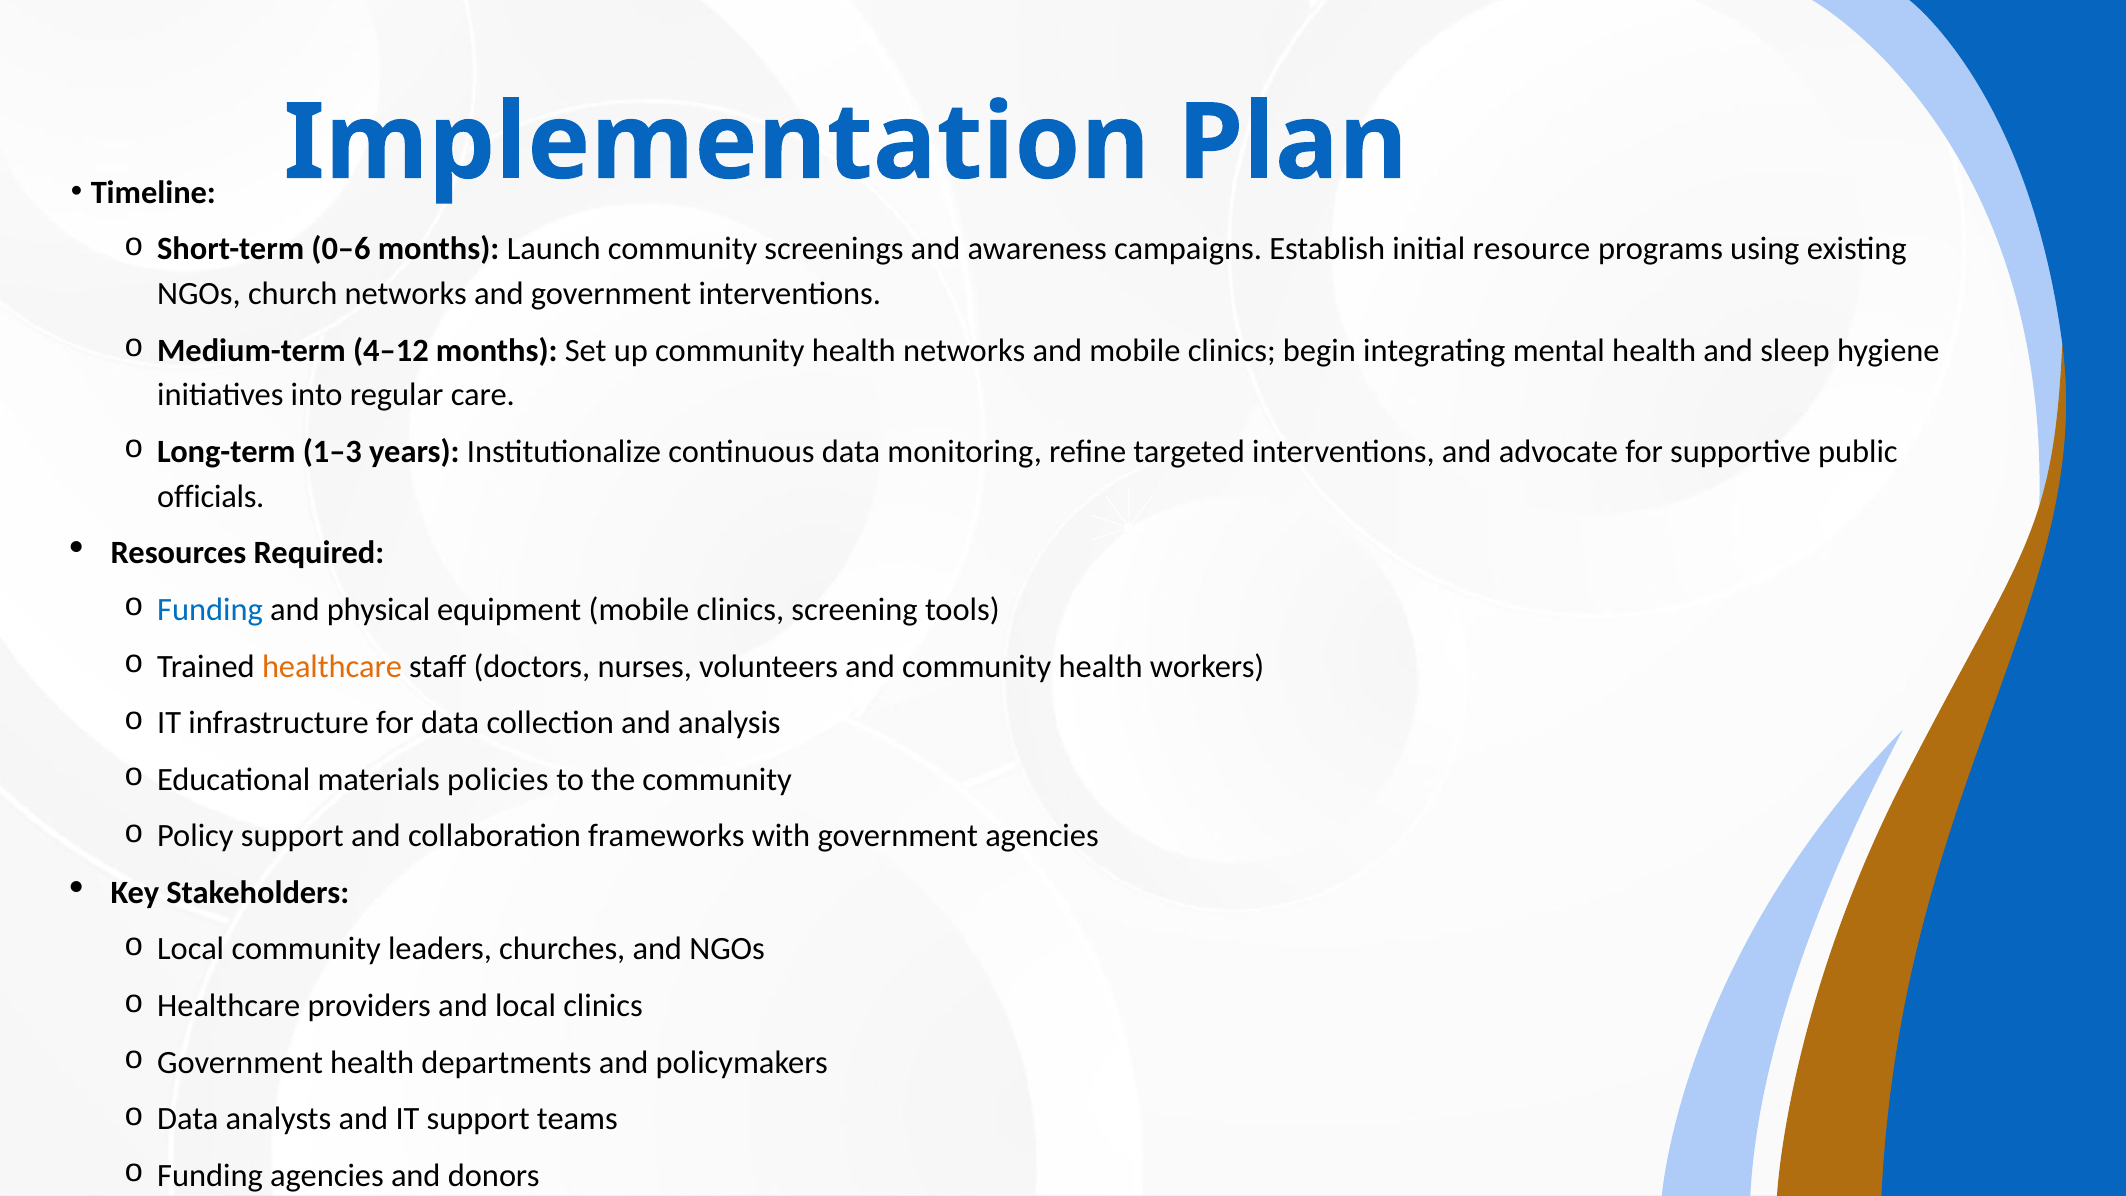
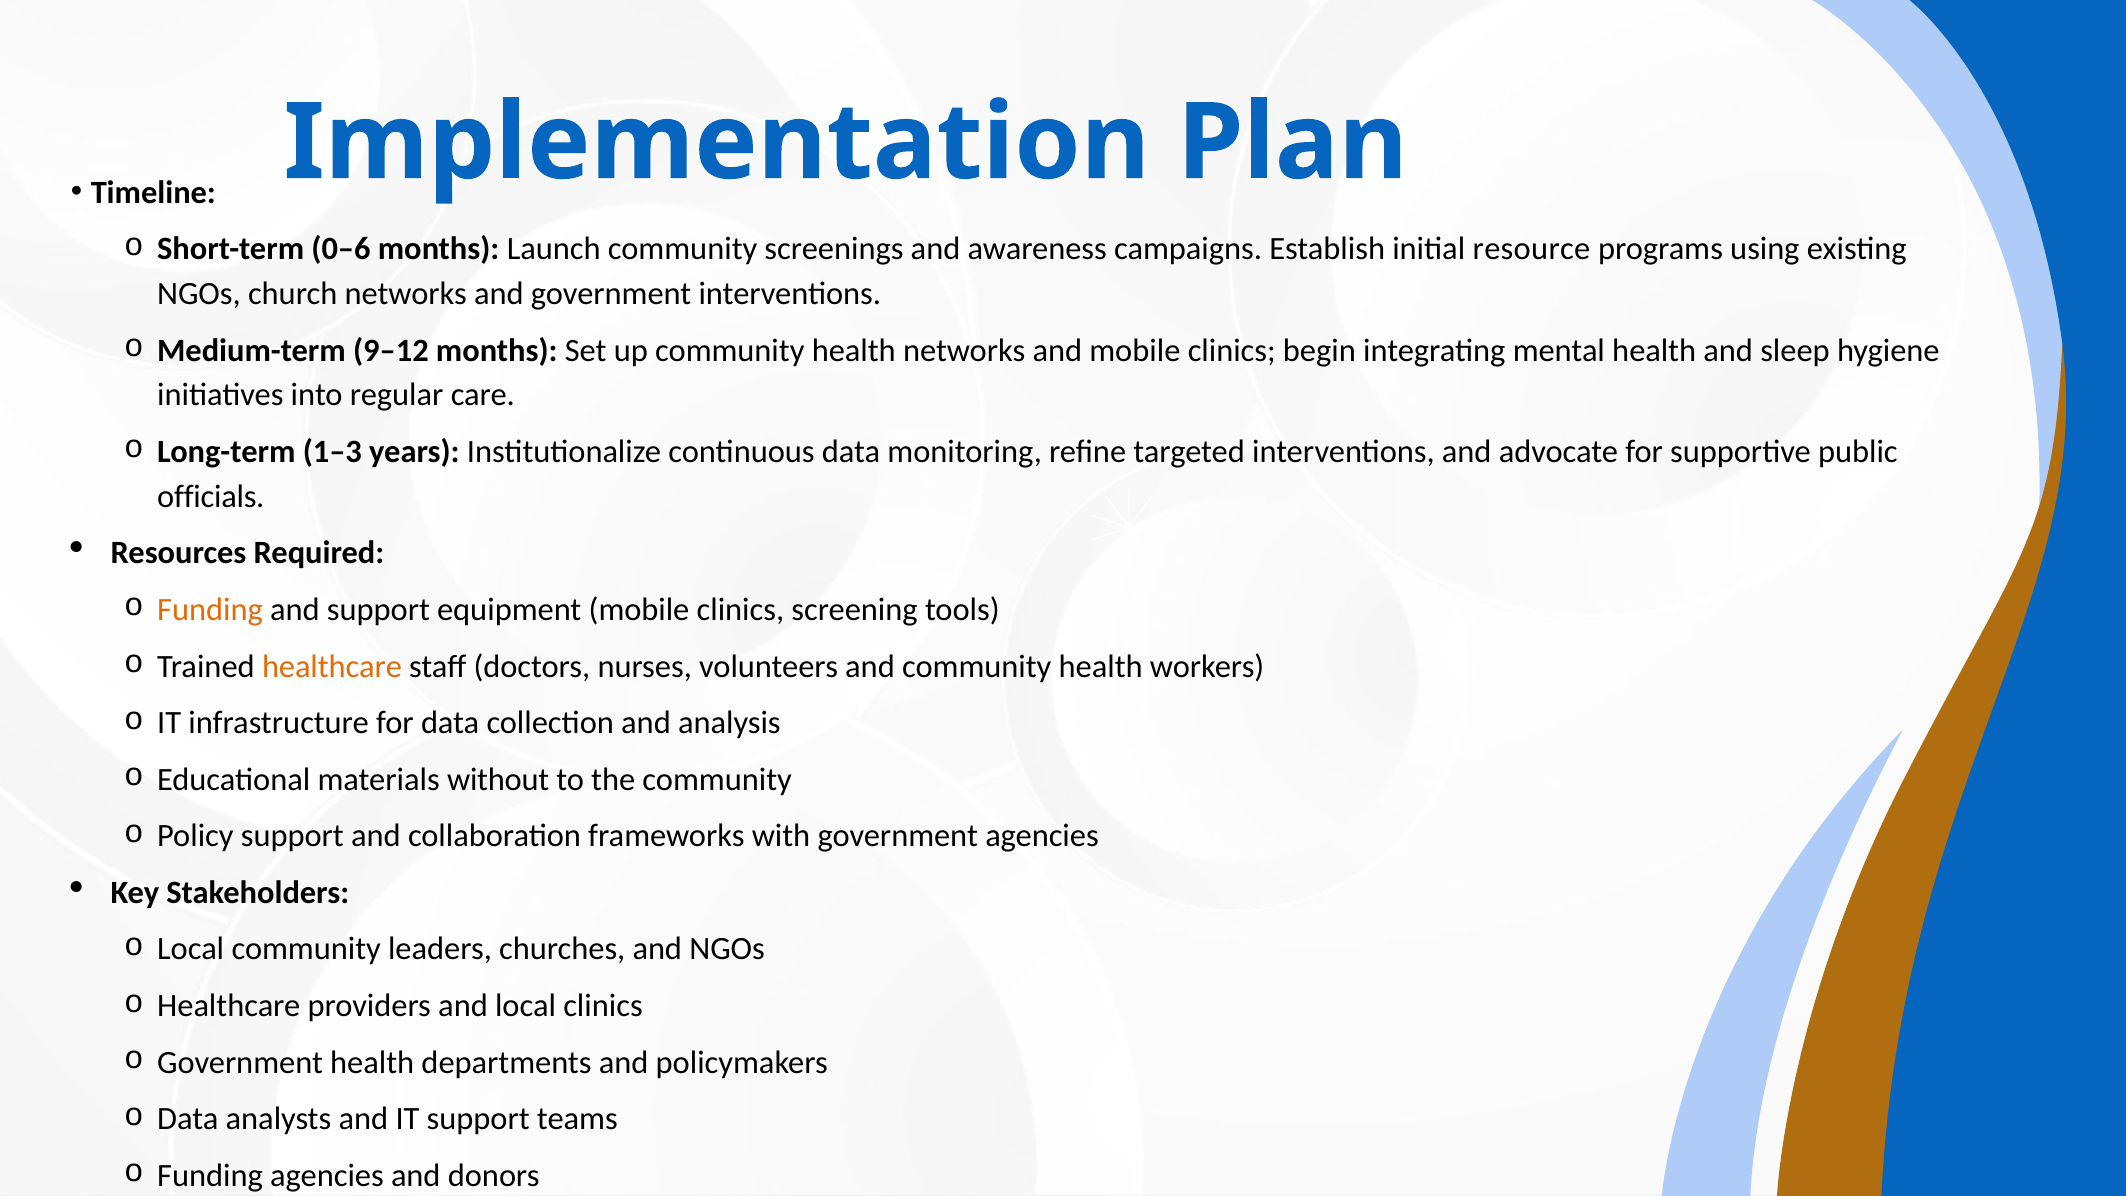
4–12: 4–12 -> 9–12
Funding at (210, 610) colour: blue -> orange
and physical: physical -> support
policies: policies -> without
